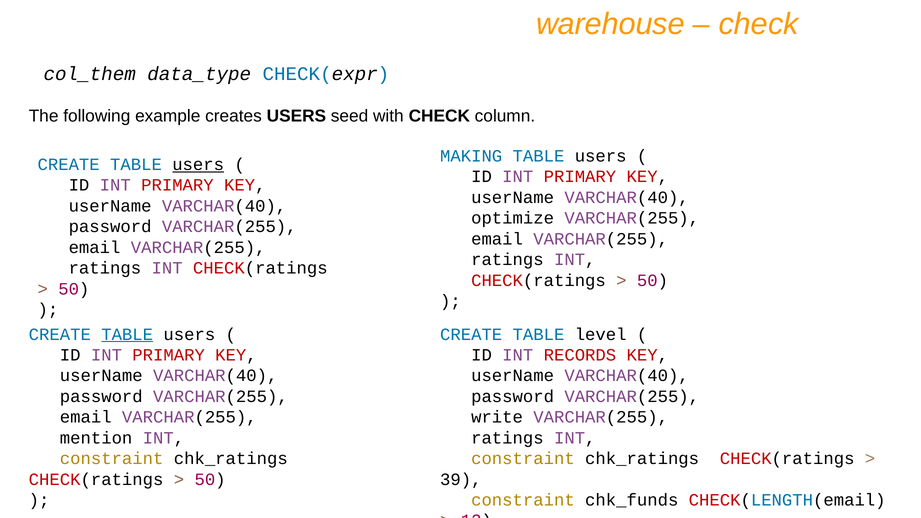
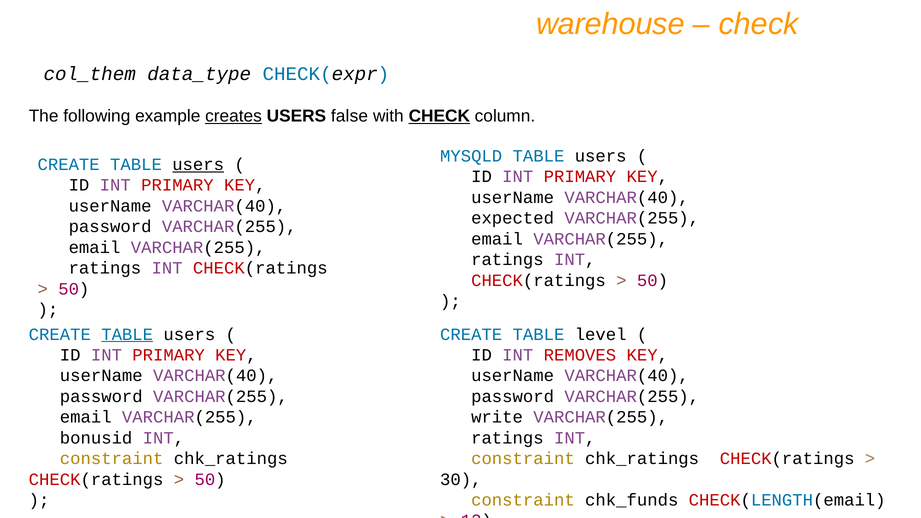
creates underline: none -> present
seed: seed -> false
CHECK at (439, 116) underline: none -> present
MAKING: MAKING -> MYSQLD
optimize: optimize -> expected
RECORDS: RECORDS -> REMOVES
mention: mention -> bonusid
39: 39 -> 30
